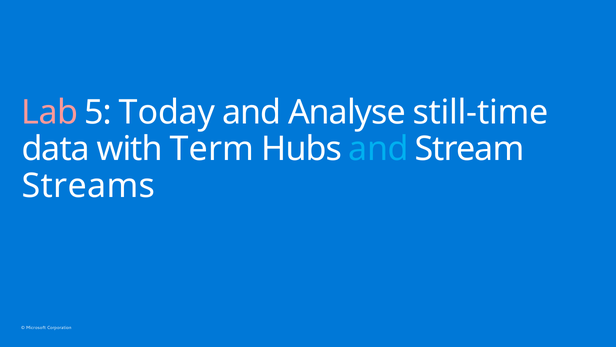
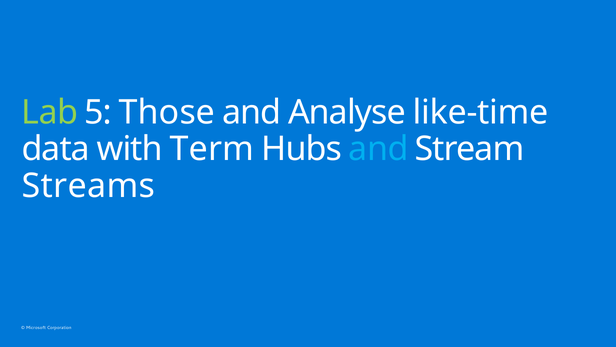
Lab colour: pink -> light green
Today: Today -> Those
still-time: still-time -> like-time
